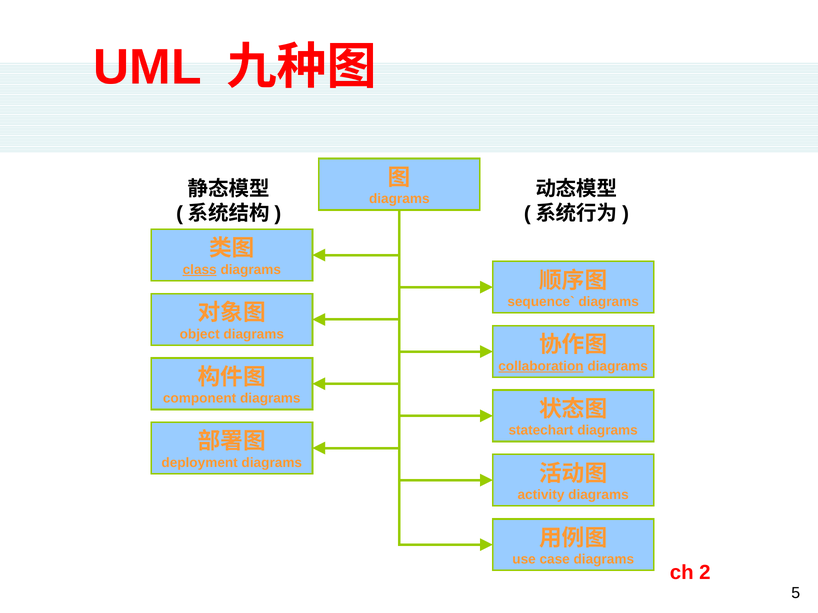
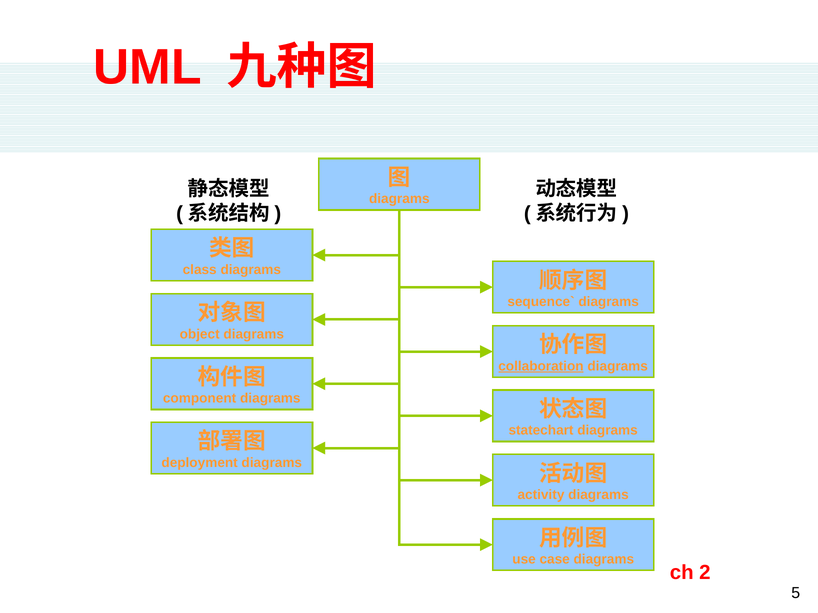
class underline: present -> none
